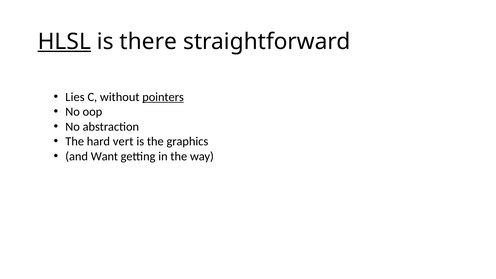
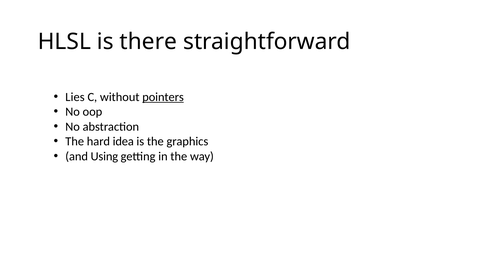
HLSL underline: present -> none
vert: vert -> idea
Want: Want -> Using
